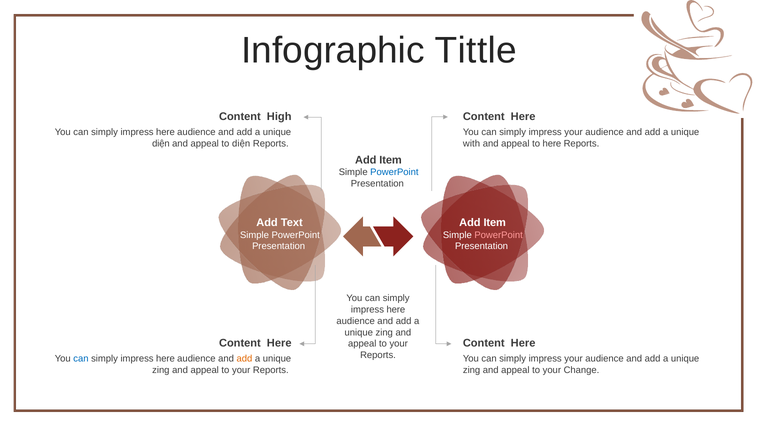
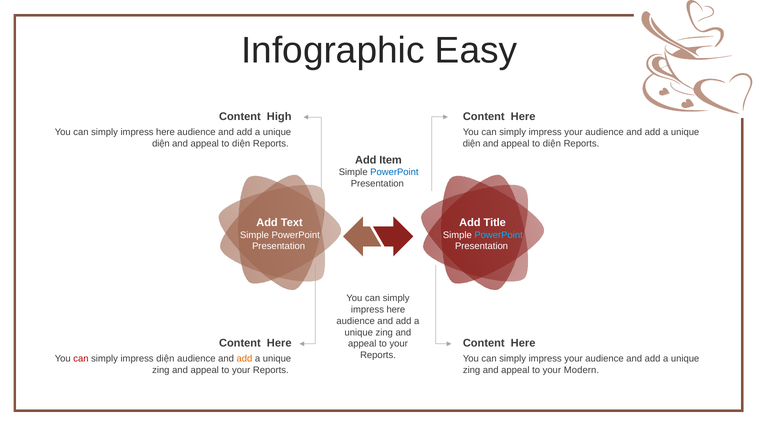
Tittle: Tittle -> Easy
with at (471, 143): with -> diện
here at (552, 143): here -> diện
Item at (495, 222): Item -> Title
PowerPoint at (499, 235) colour: pink -> light blue
can at (81, 359) colour: blue -> red
here at (165, 359): here -> diện
Change: Change -> Modern
